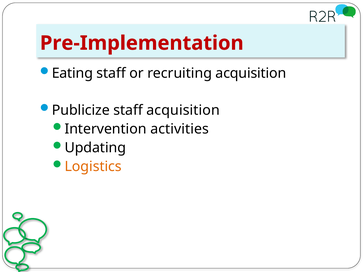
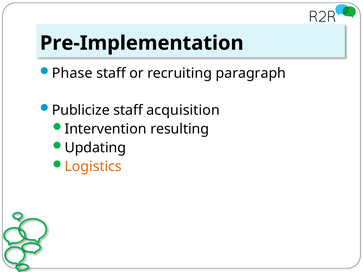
Pre-Implementation colour: red -> black
Eating: Eating -> Phase
recruiting acquisition: acquisition -> paragraph
activities: activities -> resulting
